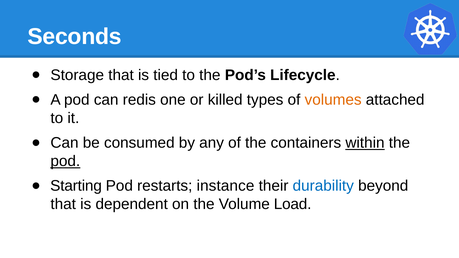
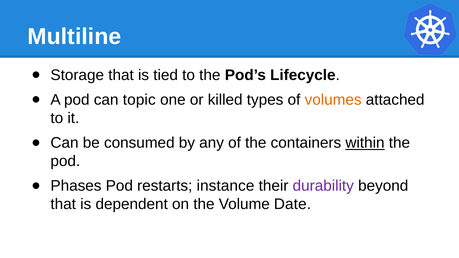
Seconds: Seconds -> Multiline
redis: redis -> topic
pod at (65, 161) underline: present -> none
Starting: Starting -> Phases
durability colour: blue -> purple
Load: Load -> Date
